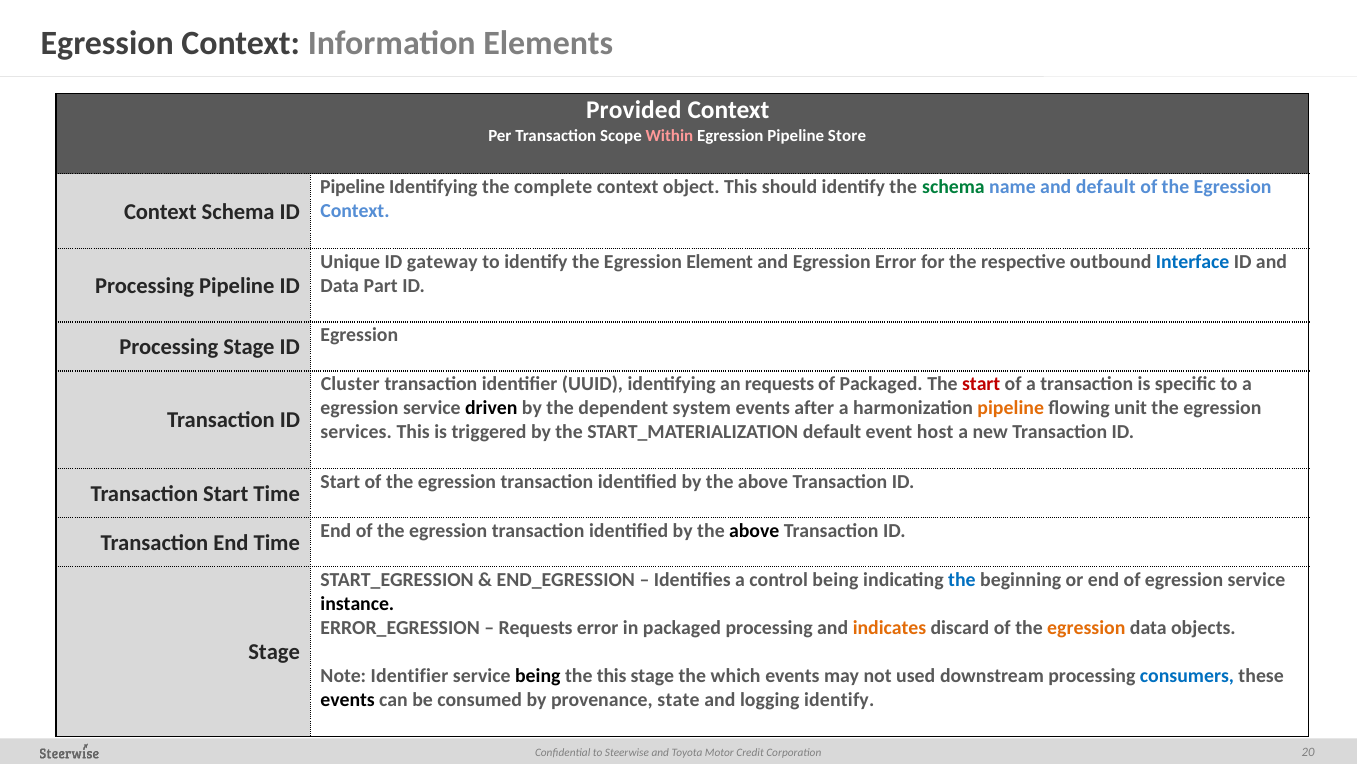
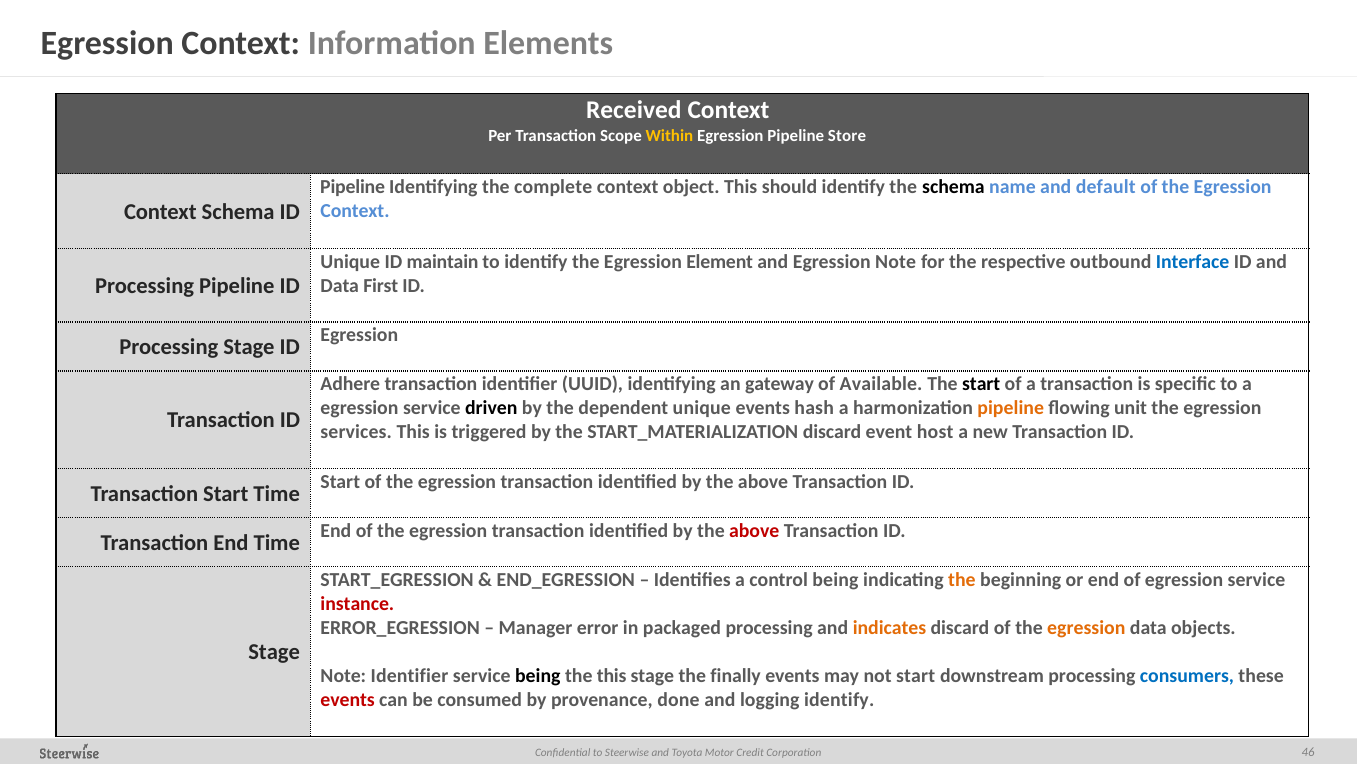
Provided: Provided -> Received
Within colour: pink -> yellow
schema at (953, 187) colour: green -> black
gateway: gateway -> maintain
Egression Error: Error -> Note
Part: Part -> First
Cluster: Cluster -> Adhere
an requests: requests -> gateway
of Packaged: Packaged -> Available
start at (981, 384) colour: red -> black
dependent system: system -> unique
after: after -> hash
default at (832, 432): default -> discard
above at (754, 530) colour: black -> red
the at (962, 579) colour: blue -> orange
instance colour: black -> red
Requests at (536, 627): Requests -> Manager
which: which -> finally
not used: used -> start
events at (348, 700) colour: black -> red
state: state -> done
20: 20 -> 46
